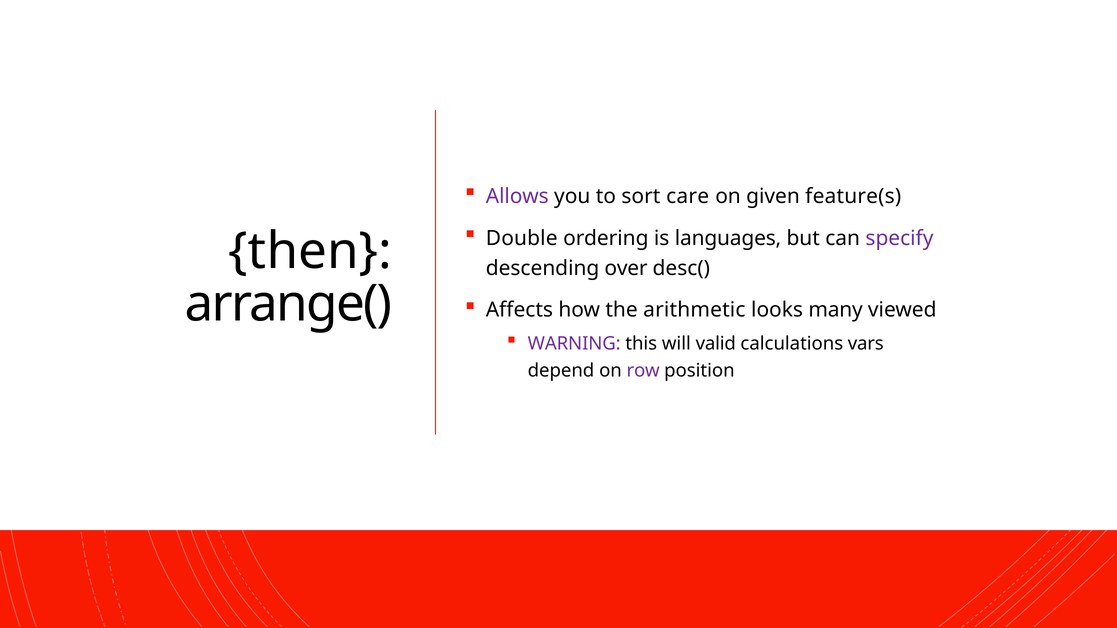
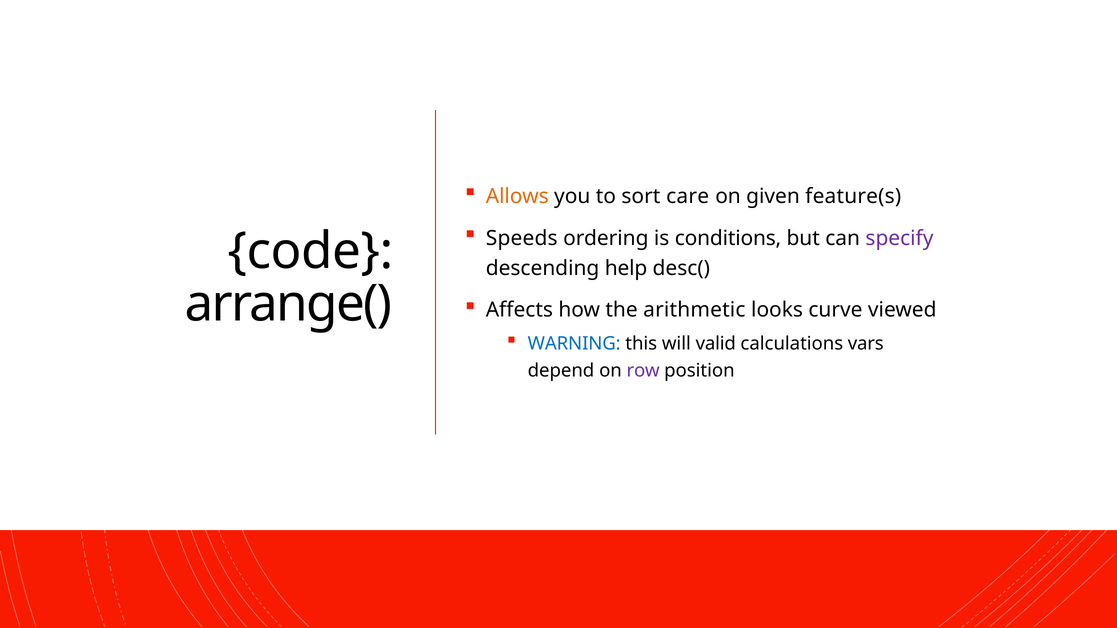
Allows colour: purple -> orange
Double: Double -> Speeds
languages: languages -> conditions
then: then -> code
over: over -> help
many: many -> curve
WARNING colour: purple -> blue
